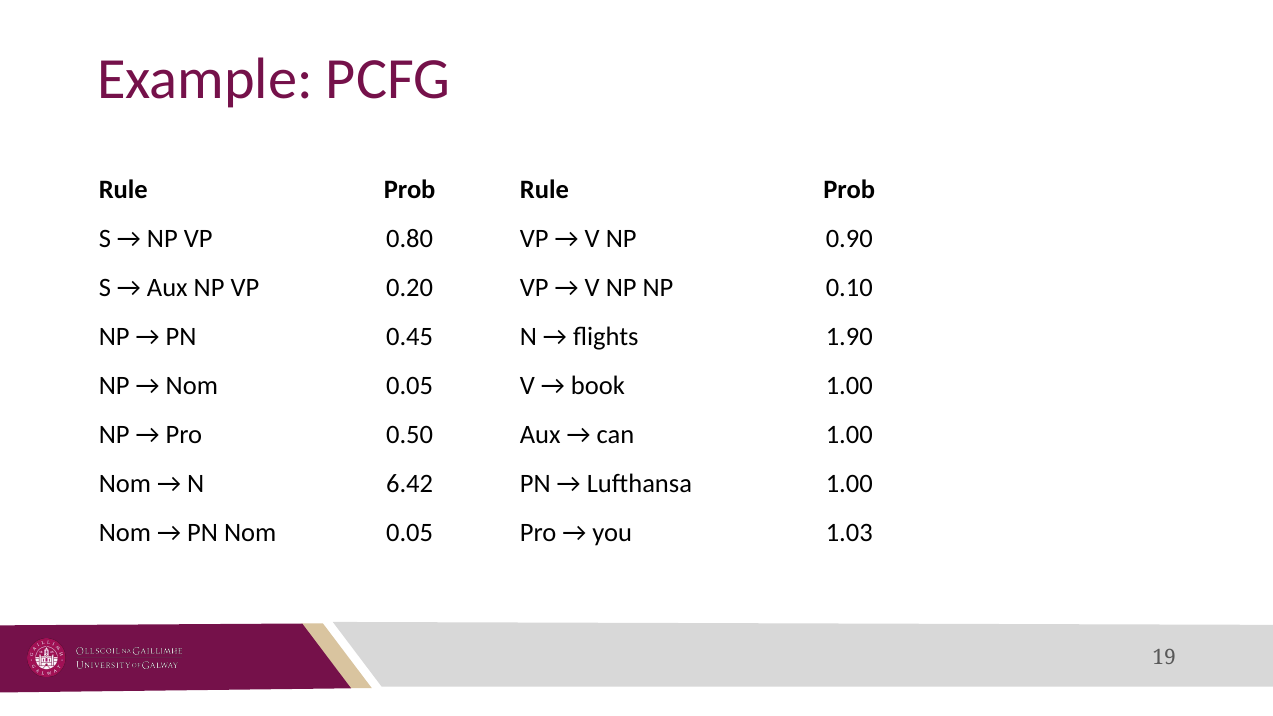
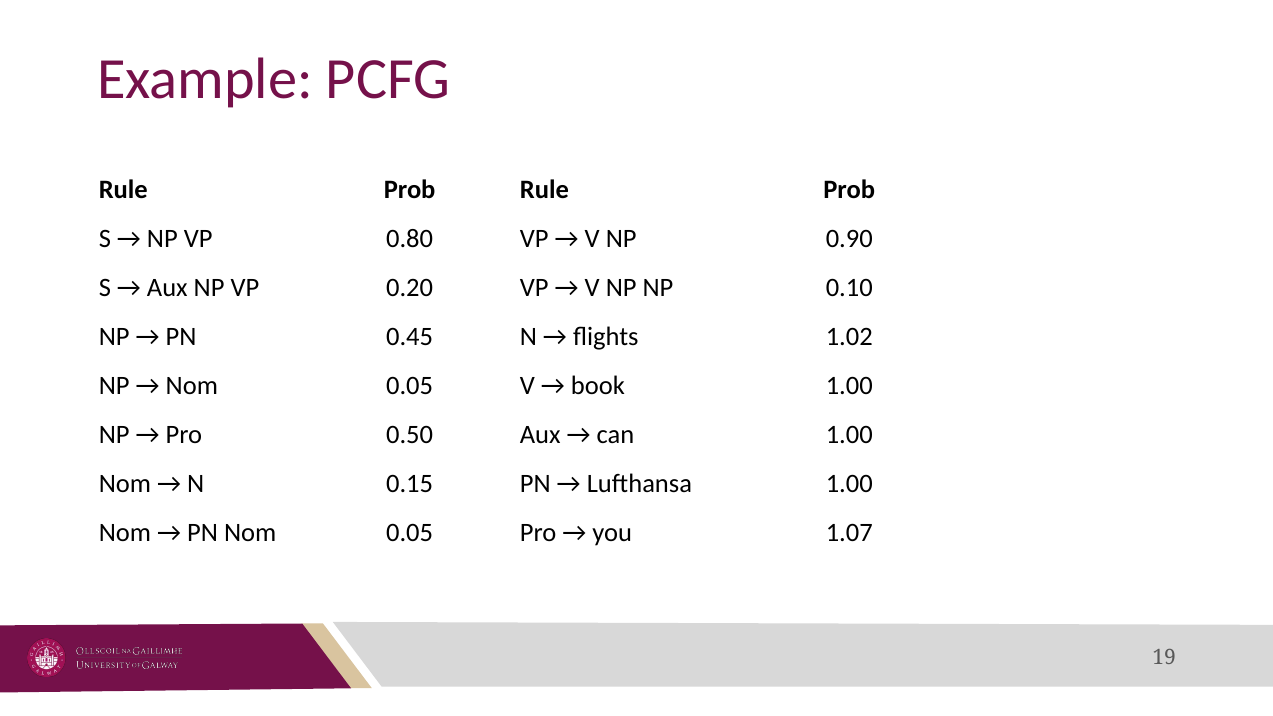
1.90: 1.90 -> 1.02
6.42: 6.42 -> 0.15
1.03: 1.03 -> 1.07
